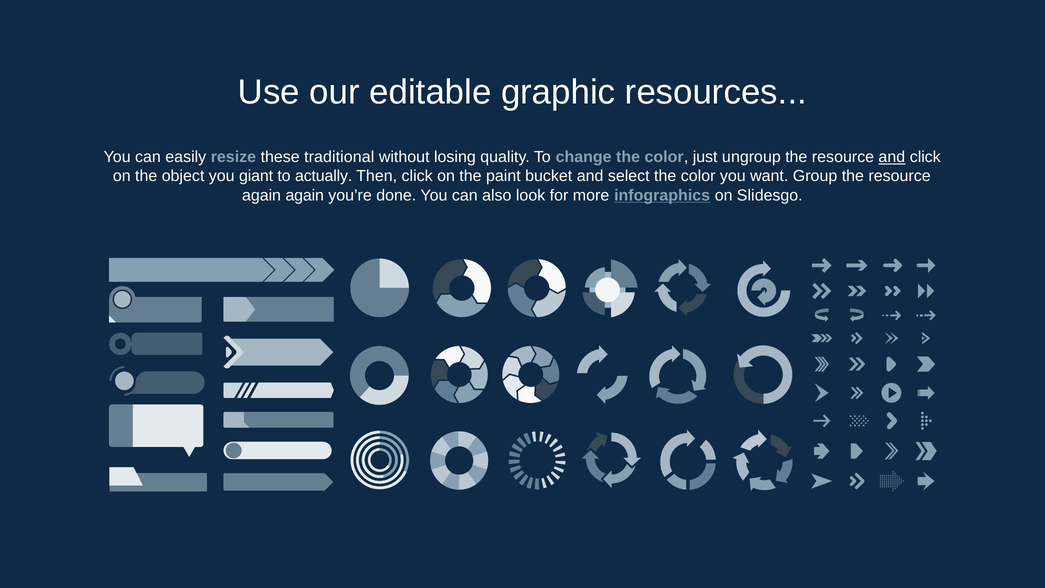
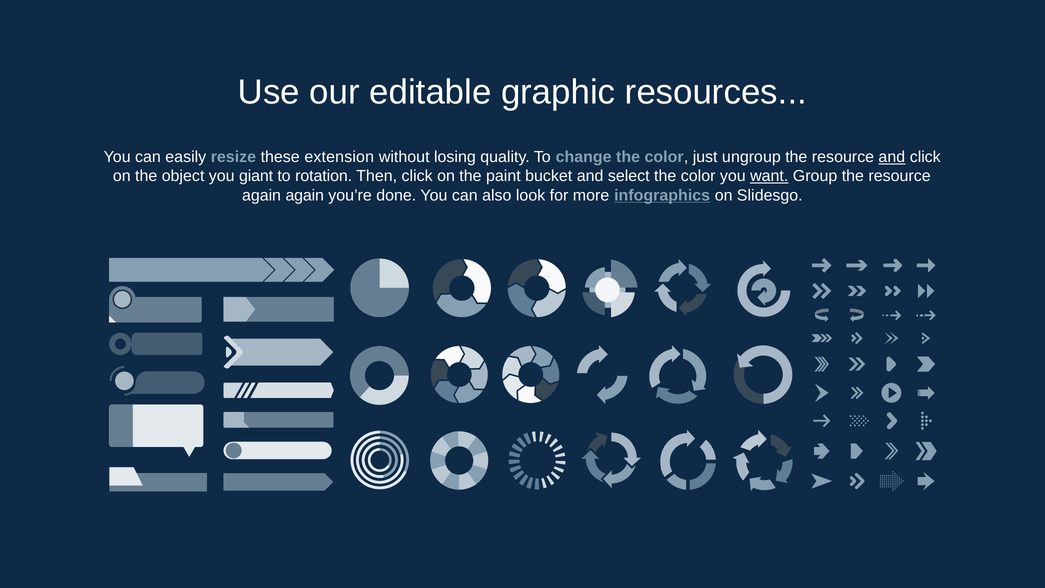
traditional: traditional -> extension
actually: actually -> rotation
want underline: none -> present
